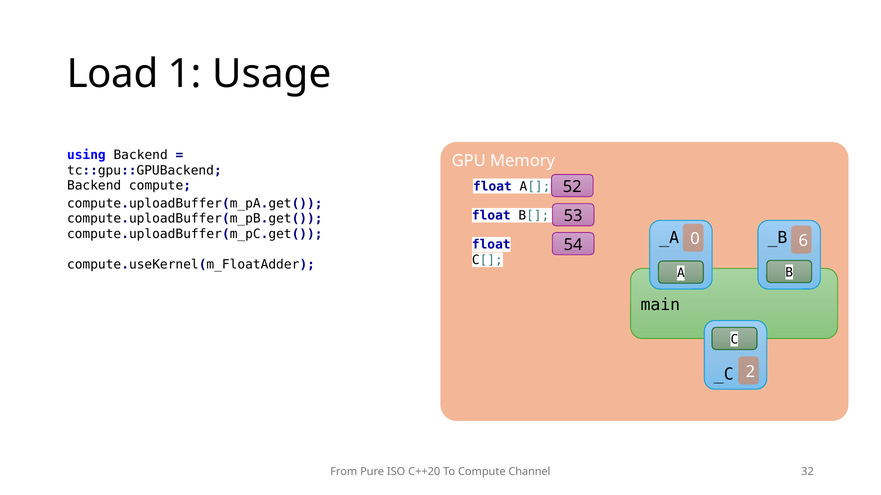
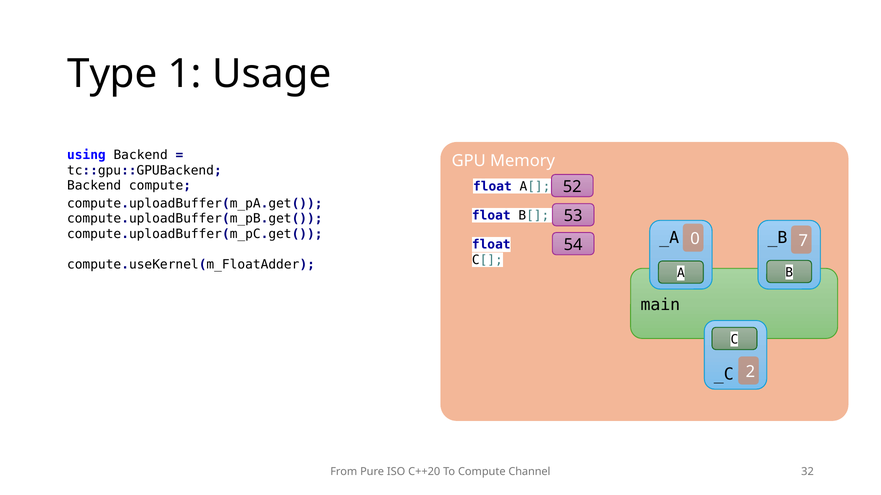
Load: Load -> Type
6: 6 -> 7
